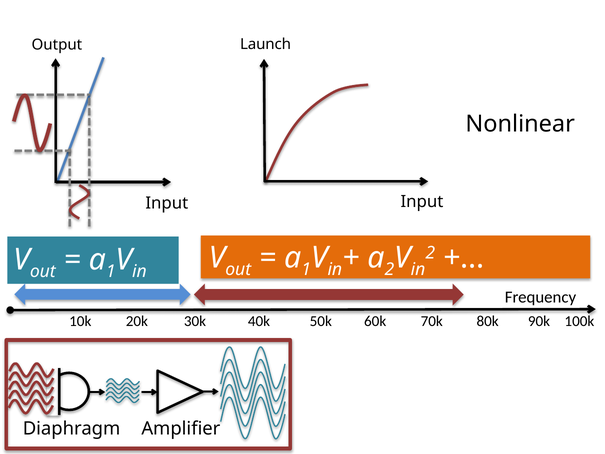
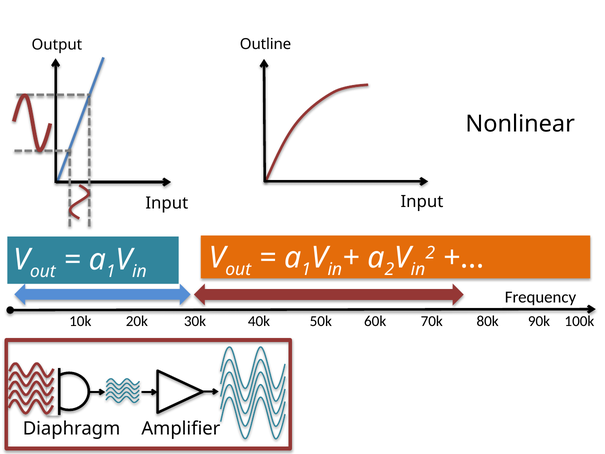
Launch: Launch -> Outline
